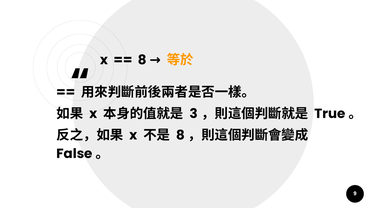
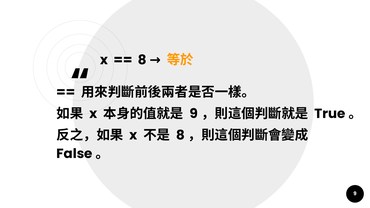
3 at (194, 114): 3 -> 9
